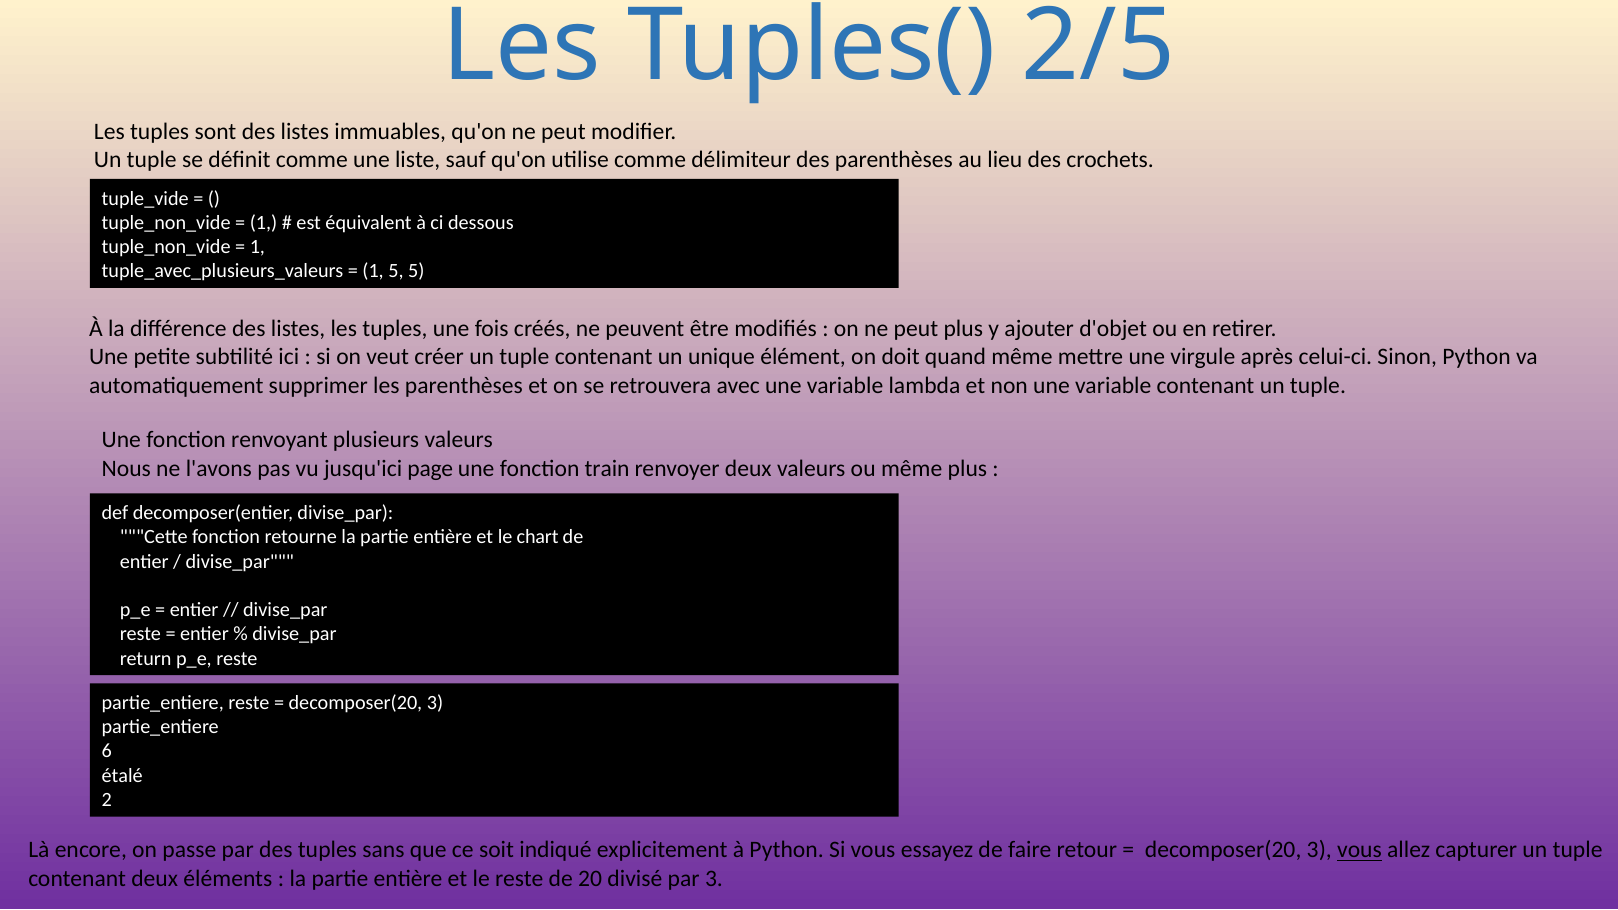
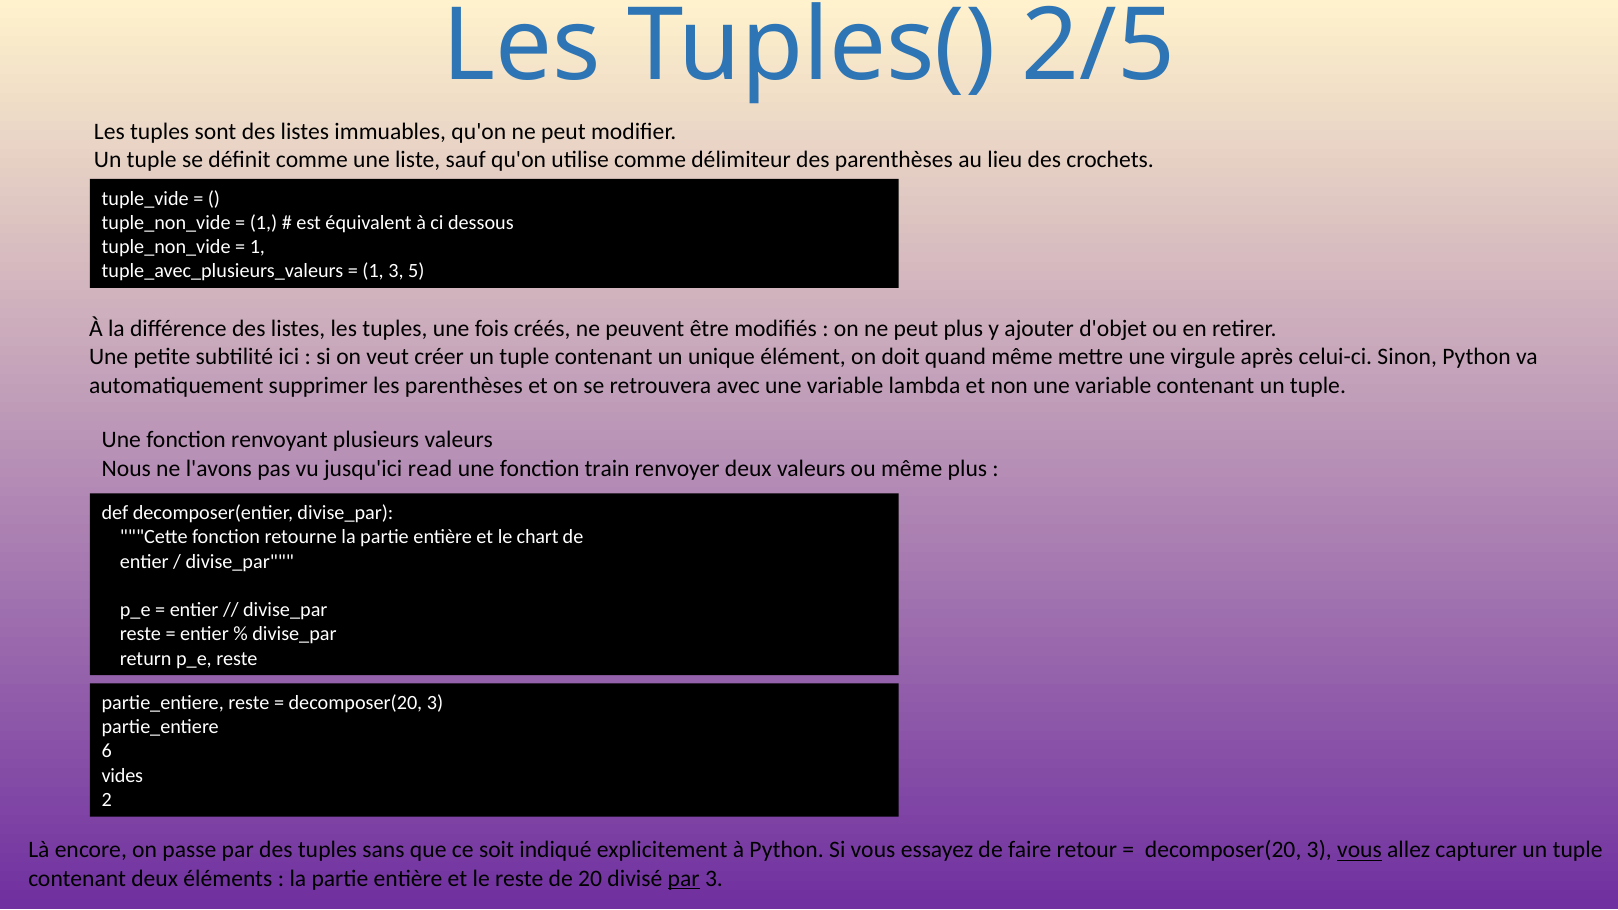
1 5: 5 -> 3
page: page -> read
étalé: étalé -> vides
par at (684, 879) underline: none -> present
